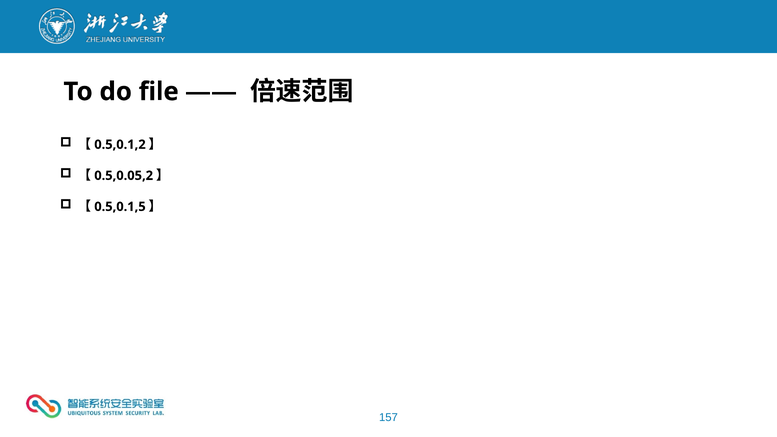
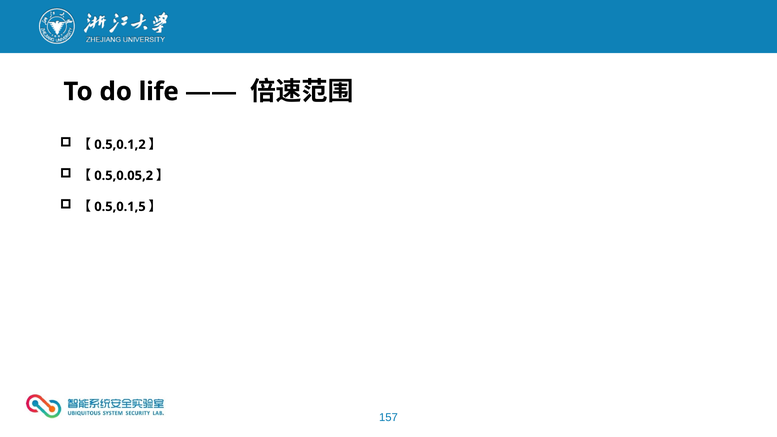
file: file -> life
